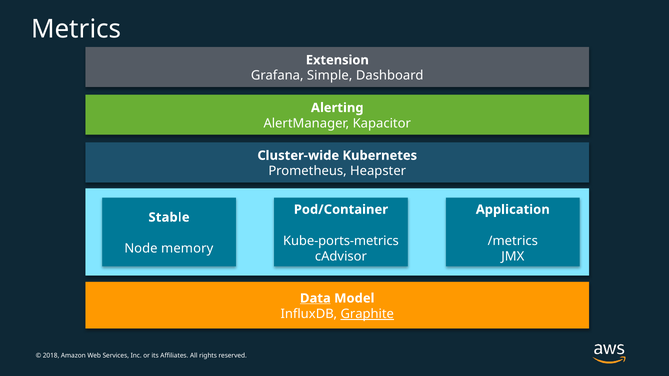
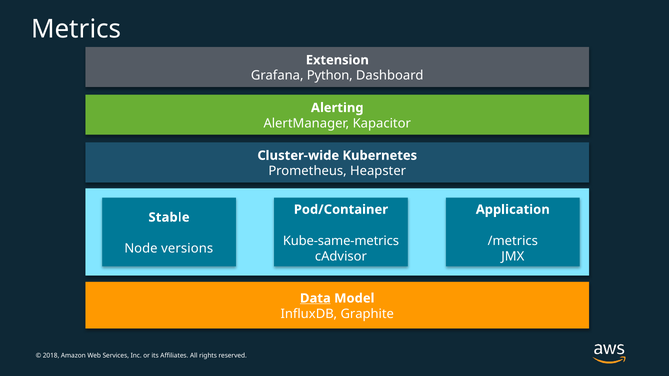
Simple: Simple -> Python
Kube-ports-metrics: Kube-ports-metrics -> Kube-same-metrics
memory: memory -> versions
Graphite underline: present -> none
